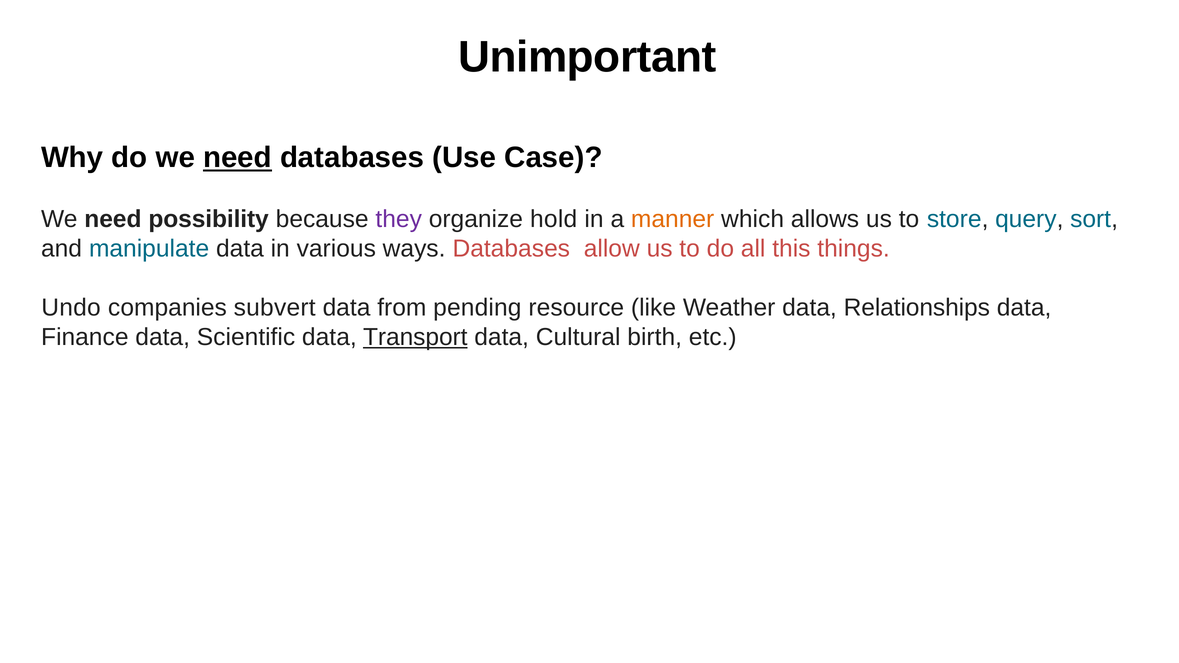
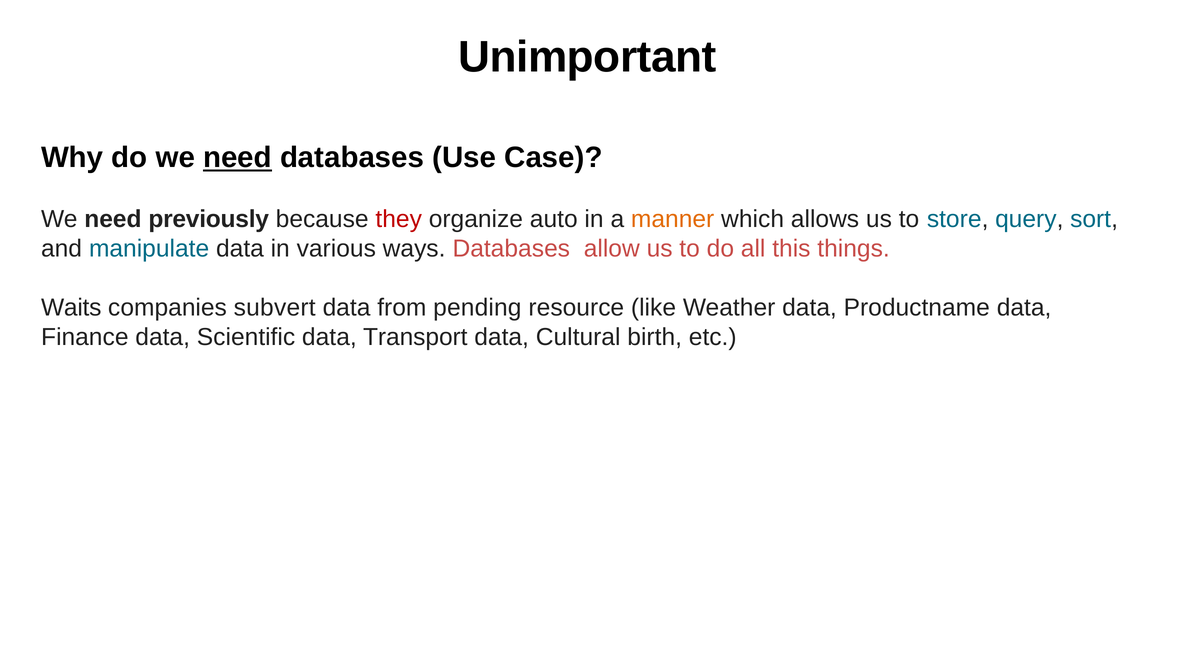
possibility: possibility -> previously
they colour: purple -> red
hold: hold -> auto
Undo: Undo -> Waits
Relationships: Relationships -> Productname
Transport underline: present -> none
